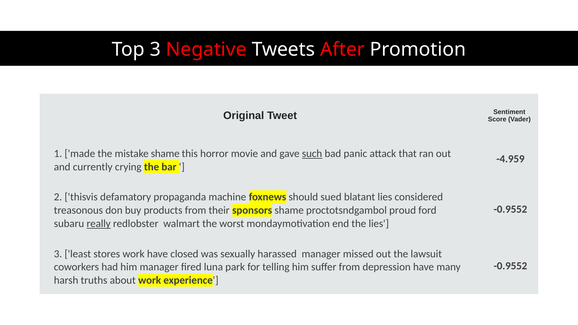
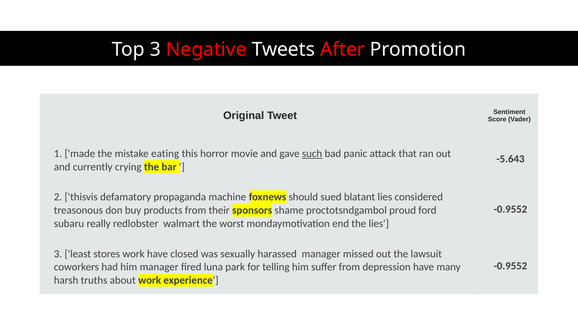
mistake shame: shame -> eating
-4.959: -4.959 -> -5.643
really underline: present -> none
